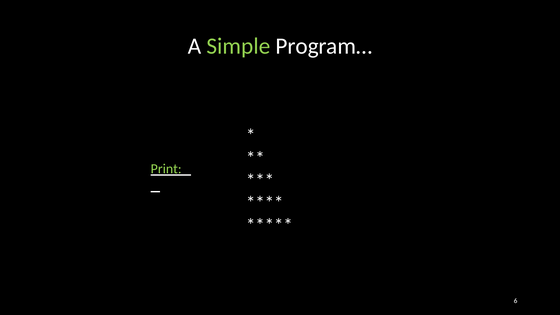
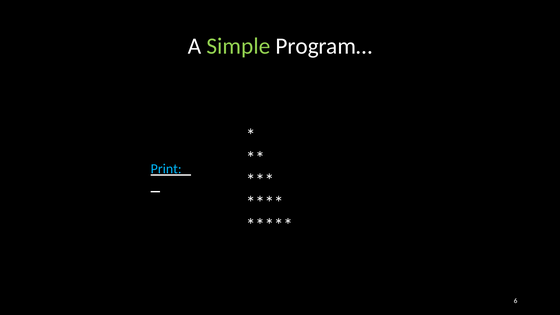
Print colour: light green -> light blue
